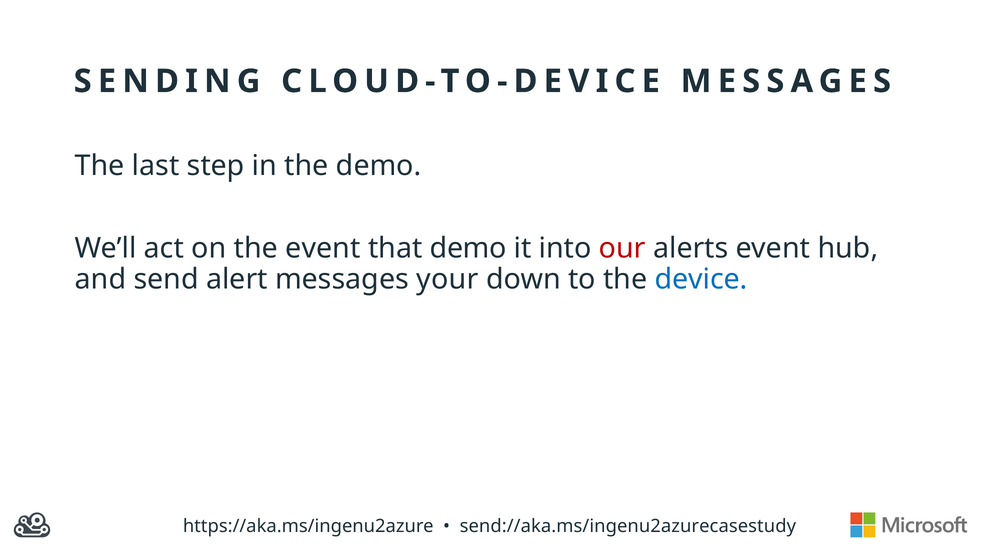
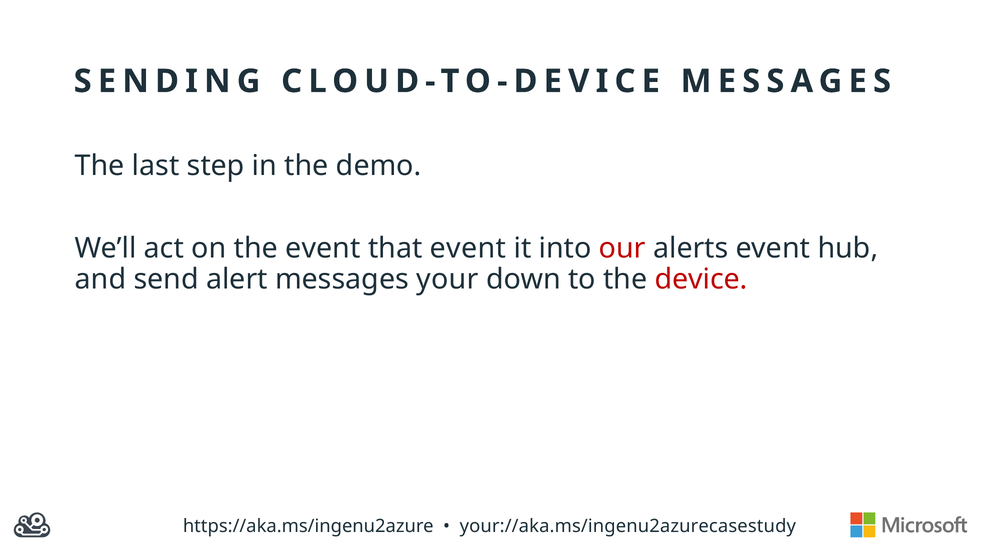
that demo: demo -> event
device colour: blue -> red
send://aka.ms/ingenu2azurecasestudy: send://aka.ms/ingenu2azurecasestudy -> your://aka.ms/ingenu2azurecasestudy
